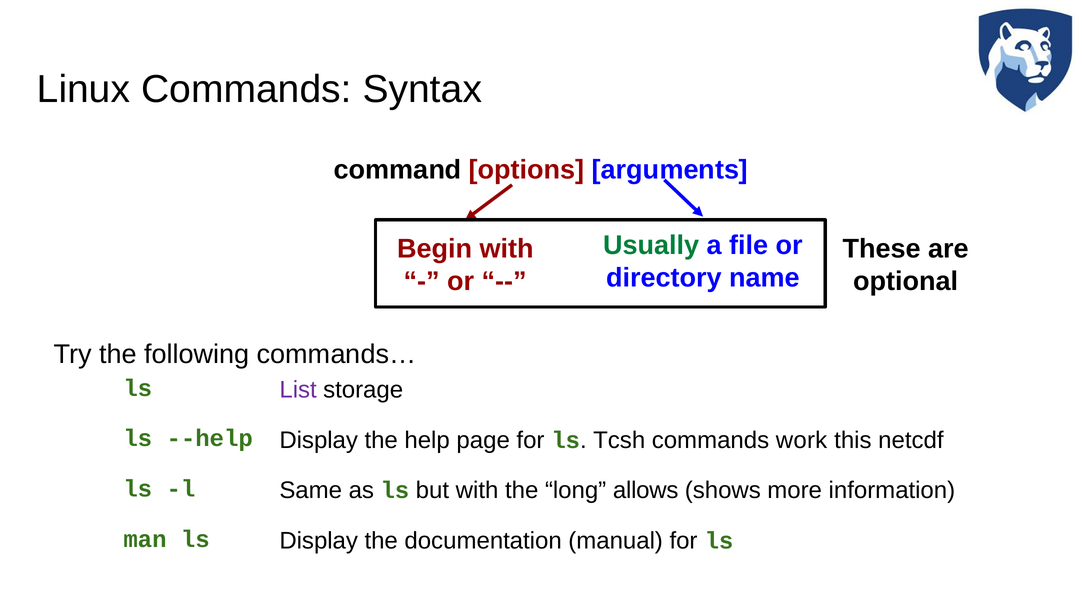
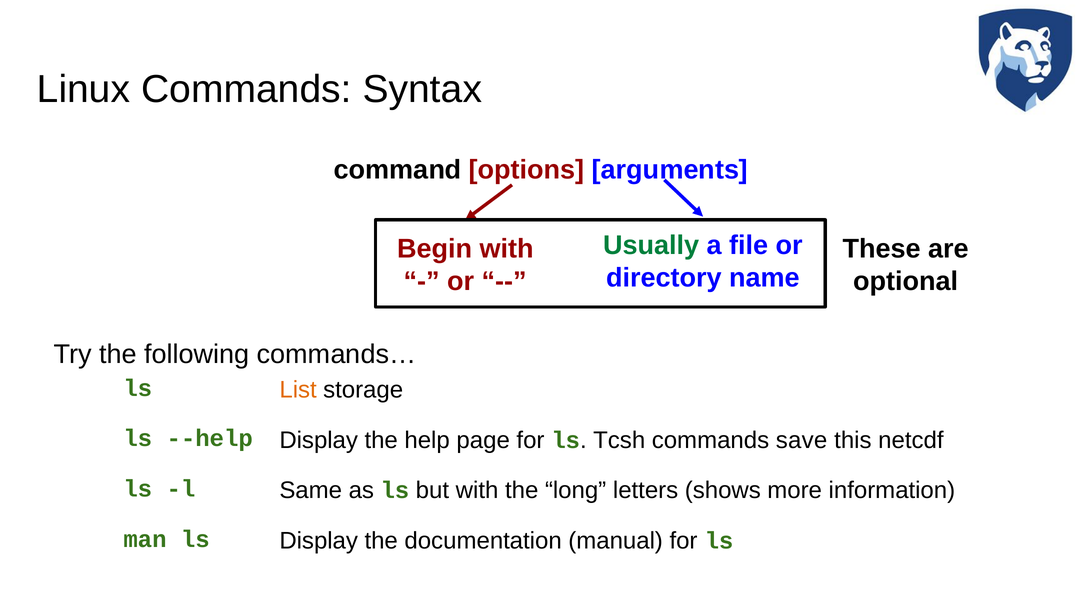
List colour: purple -> orange
work: work -> save
allows: allows -> letters
